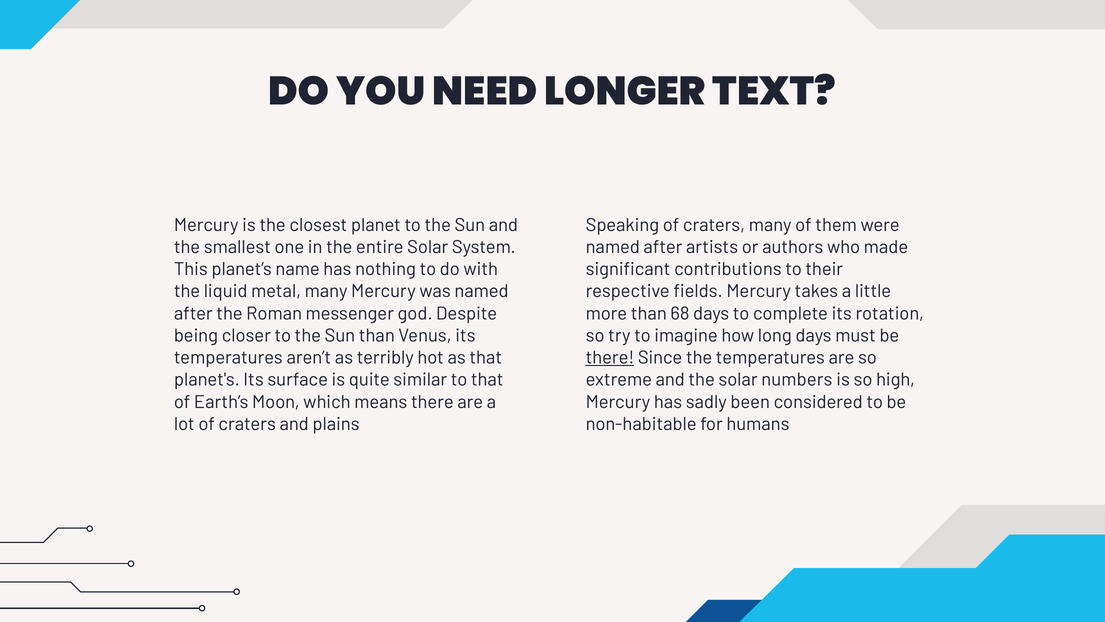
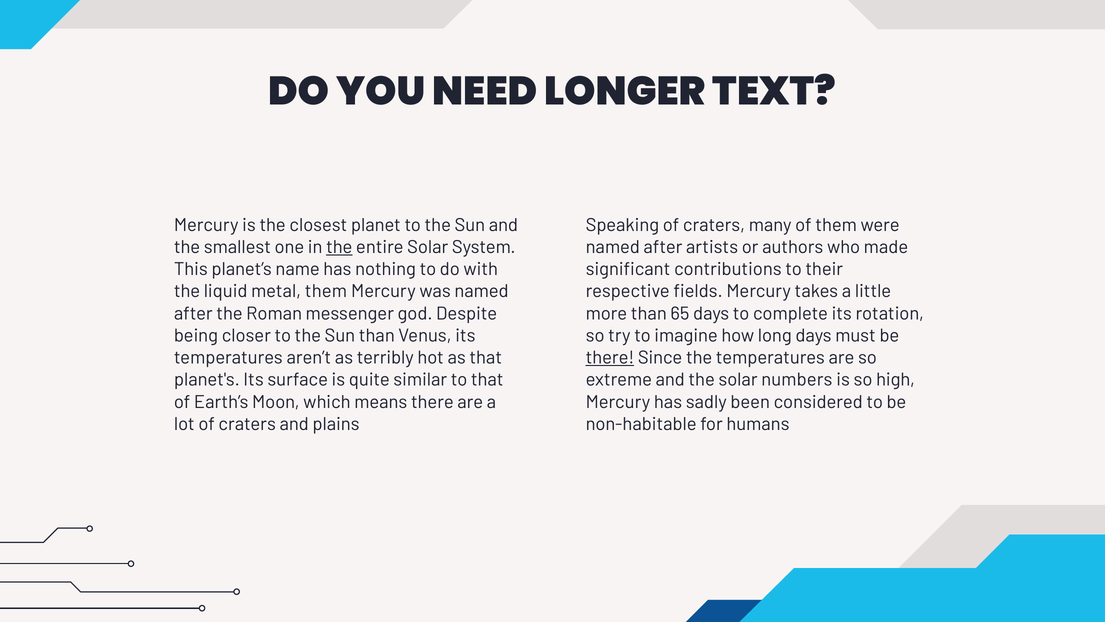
the at (339, 247) underline: none -> present
metal many: many -> them
68: 68 -> 65
